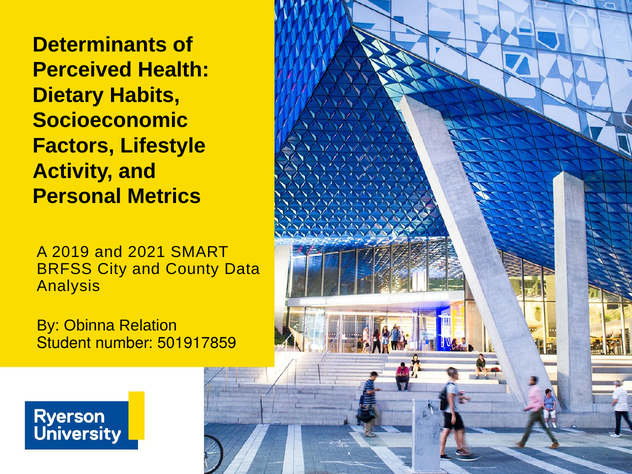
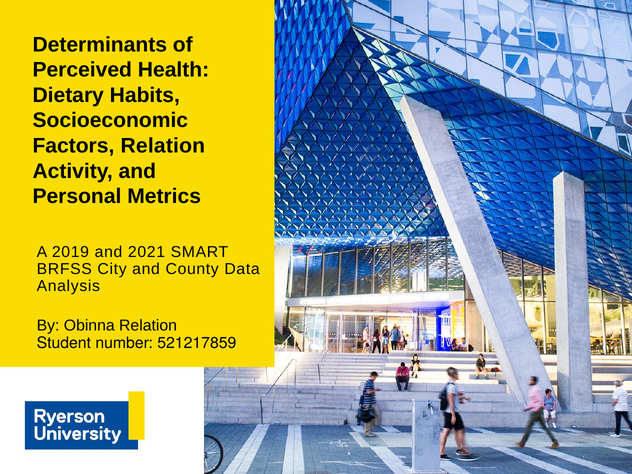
Factors Lifestyle: Lifestyle -> Relation
501917859: 501917859 -> 521217859
